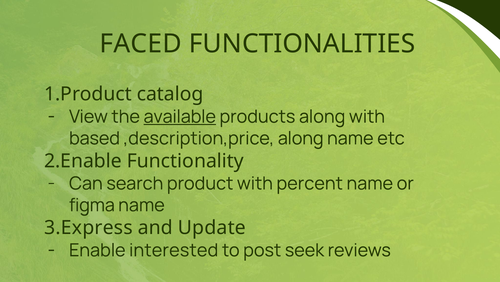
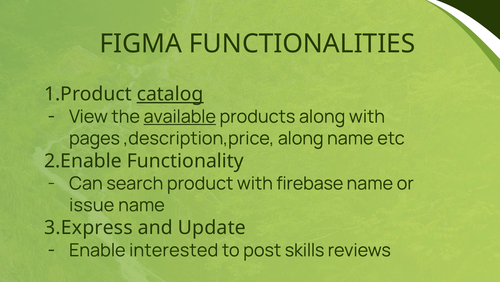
FACED: FACED -> FIGMA
catalog underline: none -> present
based: based -> pages
percent: percent -> firebase
figma: figma -> issue
seek: seek -> skills
